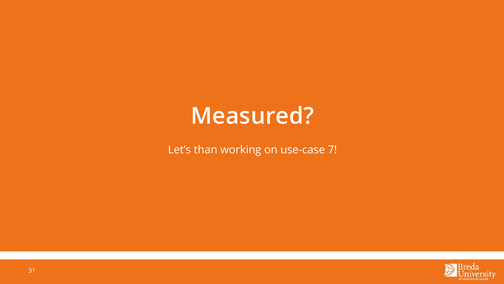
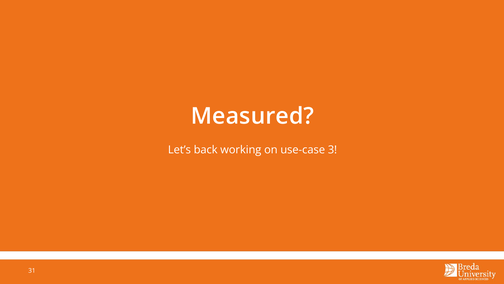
than: than -> back
7: 7 -> 3
